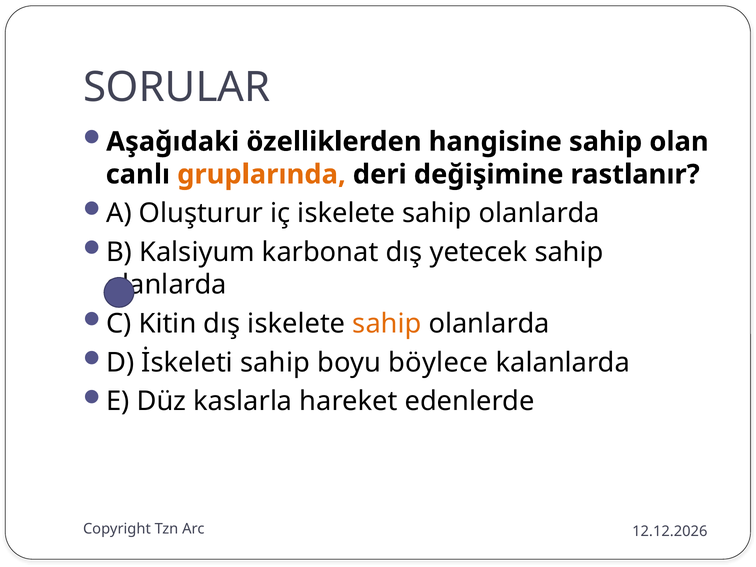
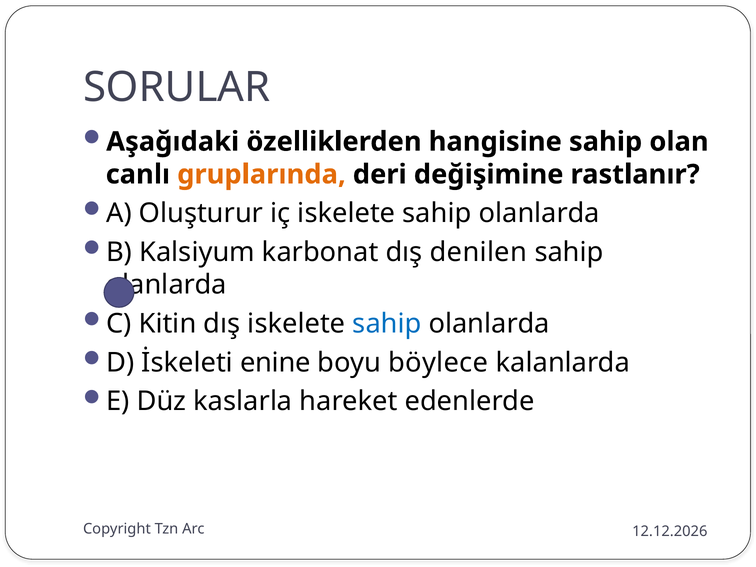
yetecek: yetecek -> denilen
sahip at (387, 324) colour: orange -> blue
İskeleti sahip: sahip -> enine
